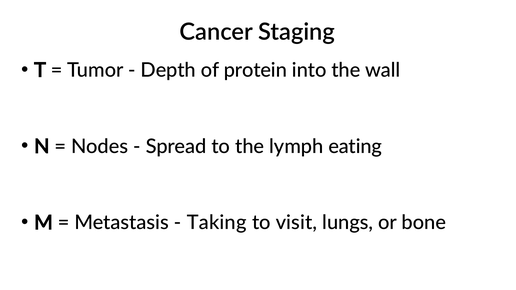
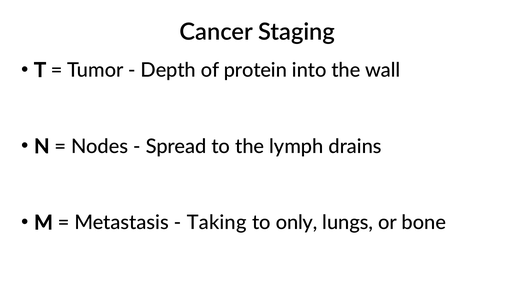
eating: eating -> drains
visit: visit -> only
